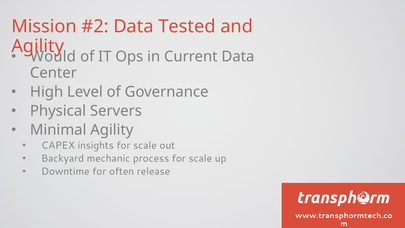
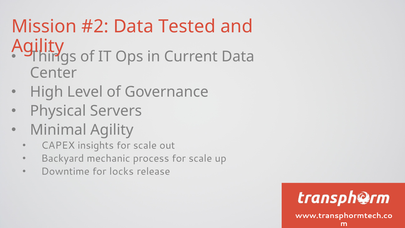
Would: Would -> Things
often: often -> locks
